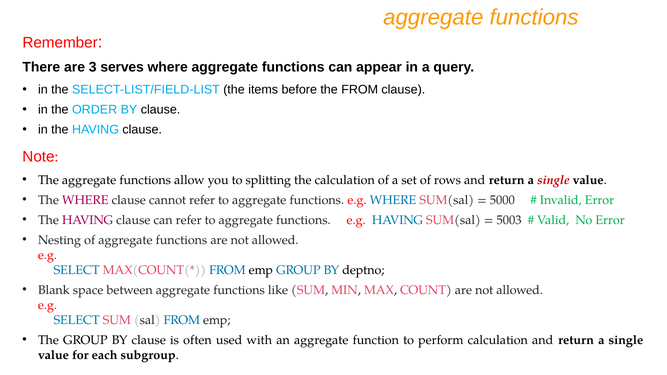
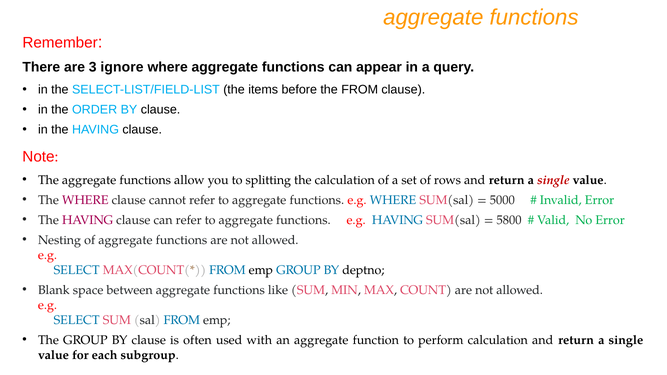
serves: serves -> ignore
5003: 5003 -> 5800
